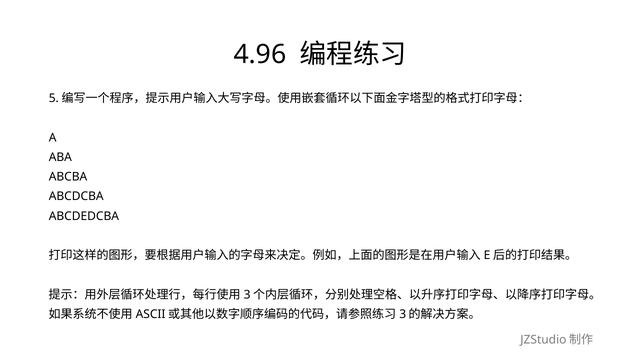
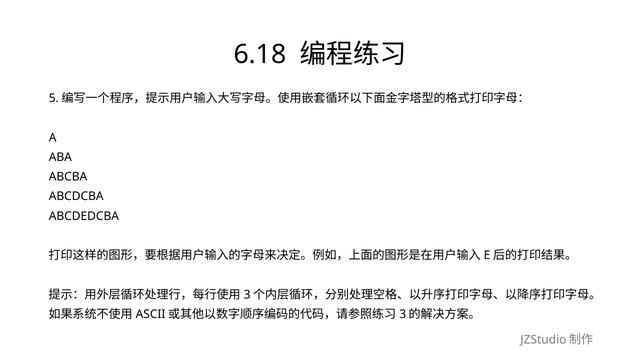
4.96: 4.96 -> 6.18
